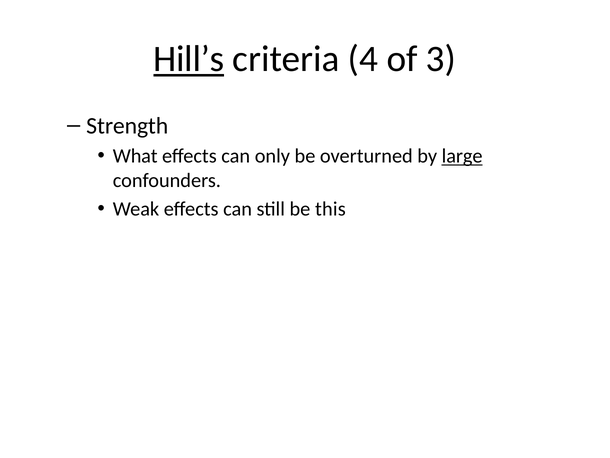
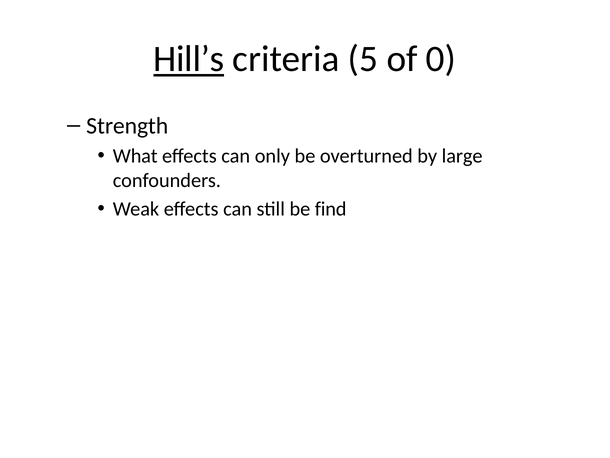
4: 4 -> 5
3: 3 -> 0
large underline: present -> none
this: this -> find
